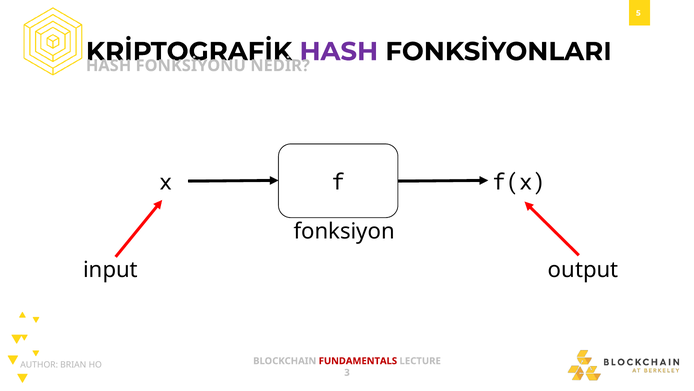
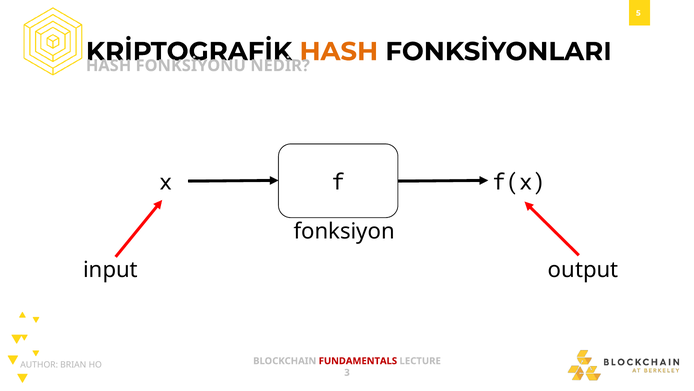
HASH at (339, 51) colour: purple -> orange
